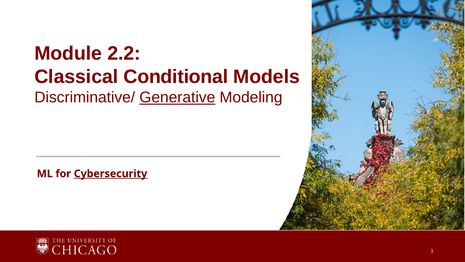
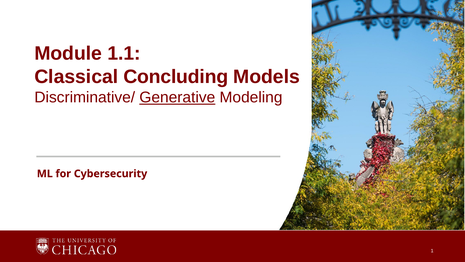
2.2: 2.2 -> 1.1
Conditional: Conditional -> Concluding
Cybersecurity underline: present -> none
